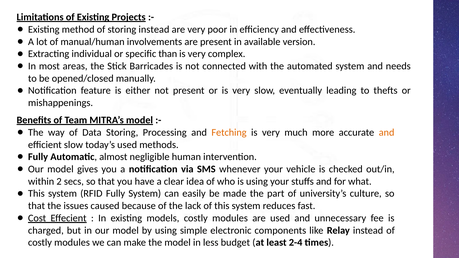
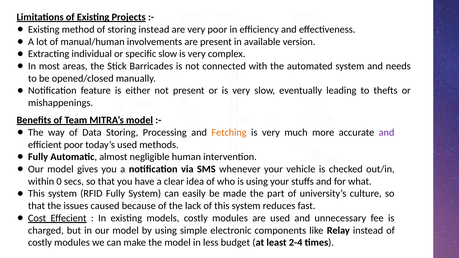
specific than: than -> slow
and at (387, 133) colour: orange -> purple
efficient slow: slow -> poor
2: 2 -> 0
